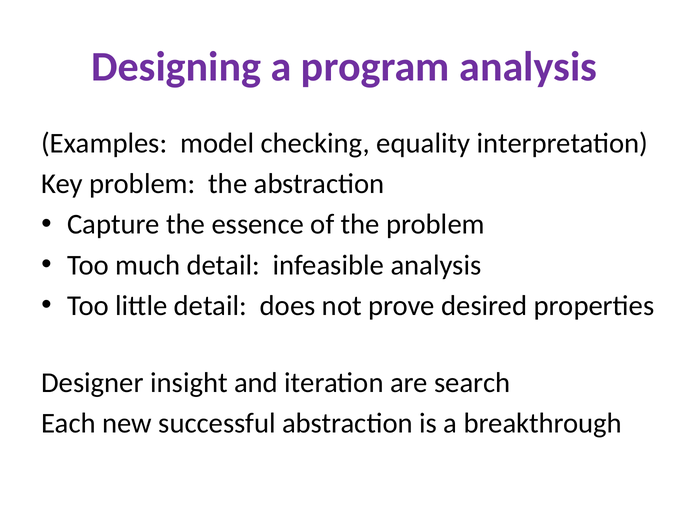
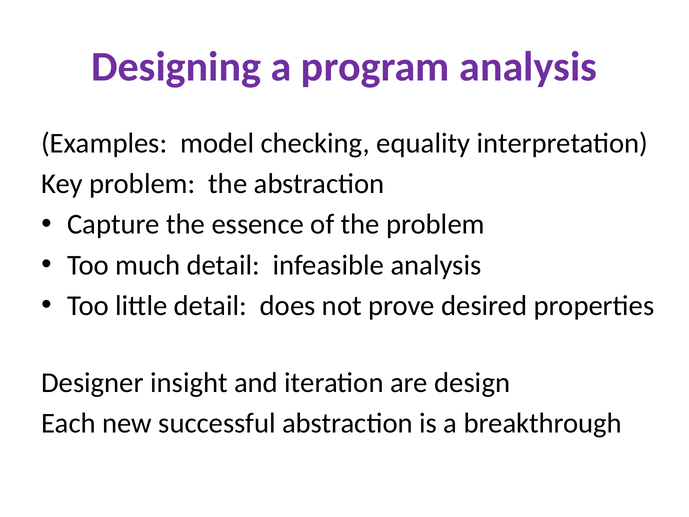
search: search -> design
